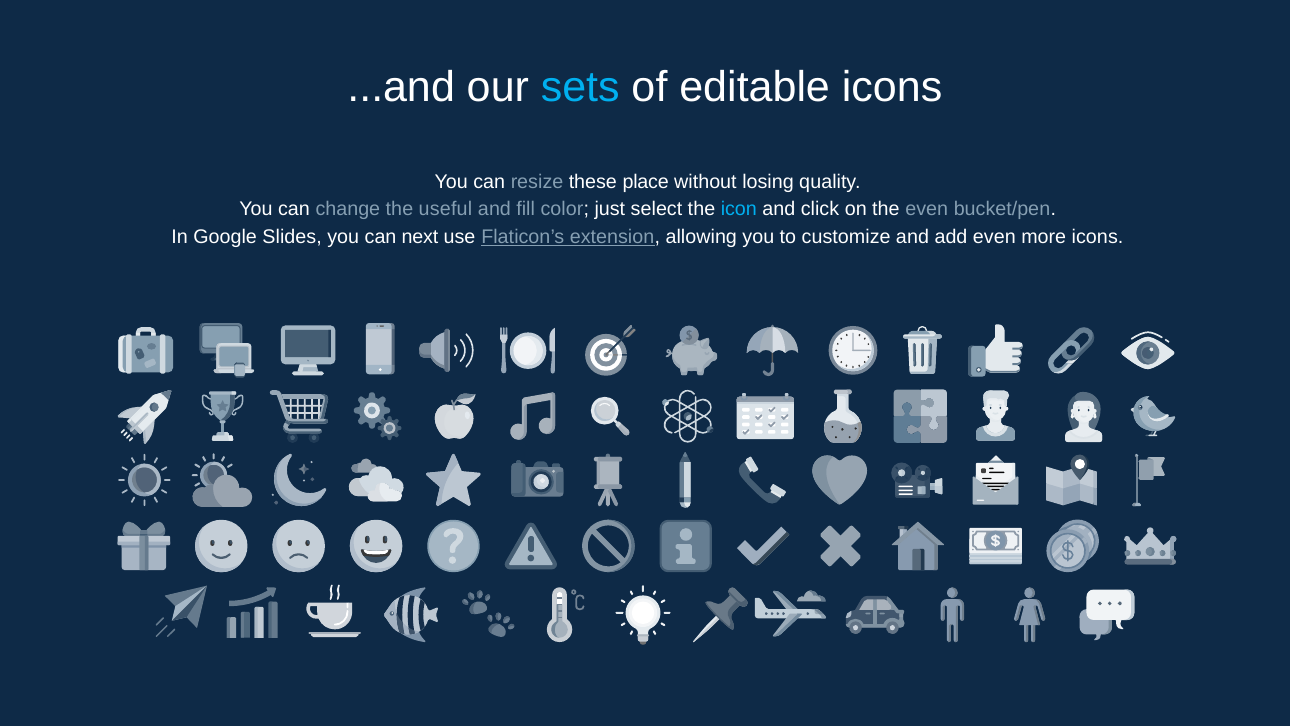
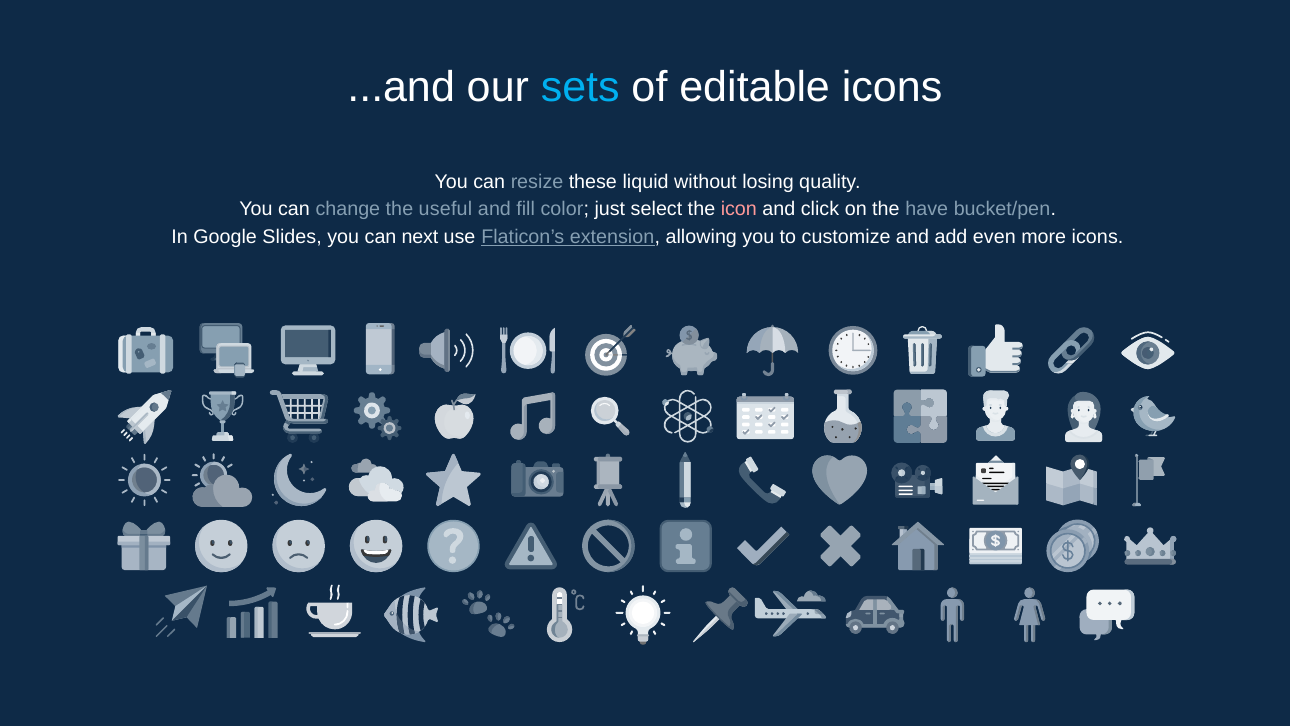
place: place -> liquid
icon colour: light blue -> pink
the even: even -> have
